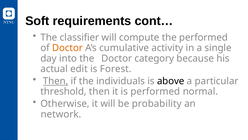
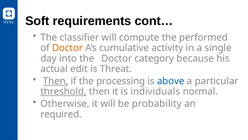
Forest: Forest -> Threat
individuals: individuals -> processing
above colour: black -> blue
threshold underline: none -> present
is performed: performed -> individuals
network: network -> required
